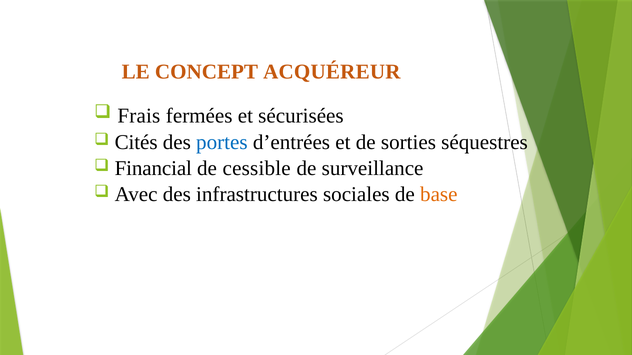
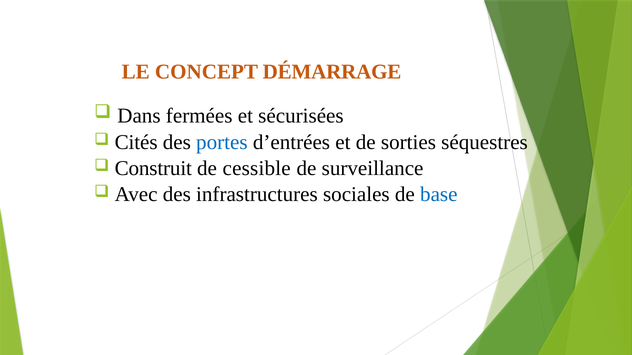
ACQUÉREUR: ACQUÉREUR -> DÉMARRAGE
Frais: Frais -> Dans
Financial: Financial -> Construit
base colour: orange -> blue
